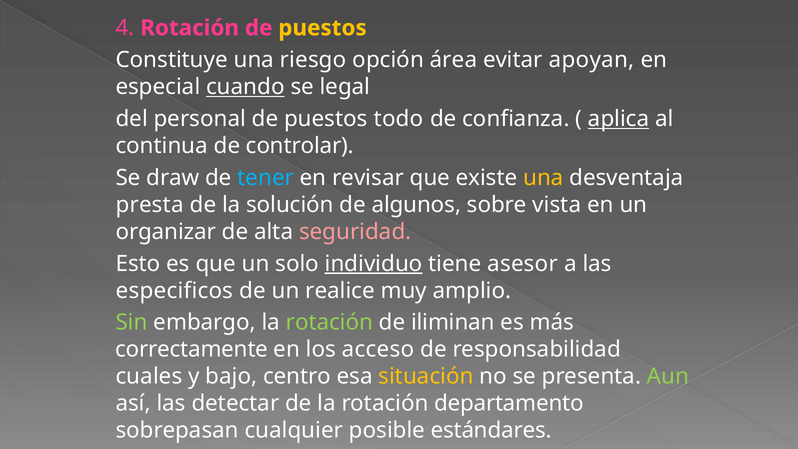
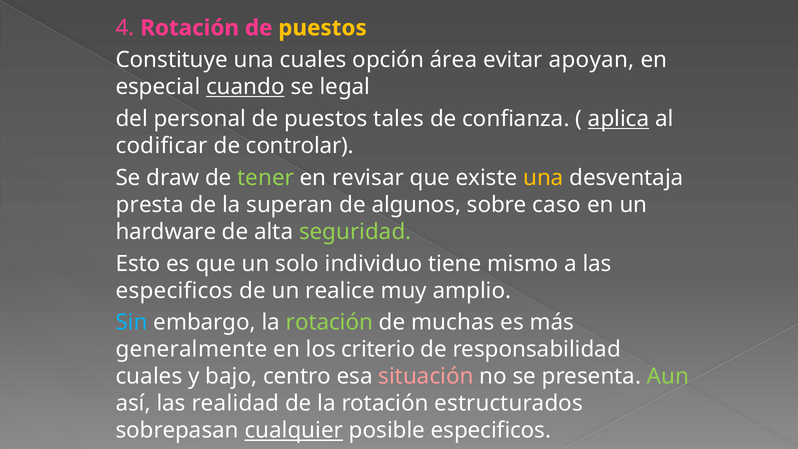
una riesgo: riesgo -> cuales
todo: todo -> tales
continua: continua -> codificar
tener colour: light blue -> light green
solución: solución -> superan
vista: vista -> caso
organizar: organizar -> hardware
seguridad colour: pink -> light green
individuo underline: present -> none
asesor: asesor -> mismo
Sin colour: light green -> light blue
iliminan: iliminan -> muchas
correctamente: correctamente -> generalmente
acceso: acceso -> criterio
situación colour: yellow -> pink
detectar: detectar -> realidad
departamento: departamento -> estructurados
cualquier underline: none -> present
posible estándares: estándares -> especificos
